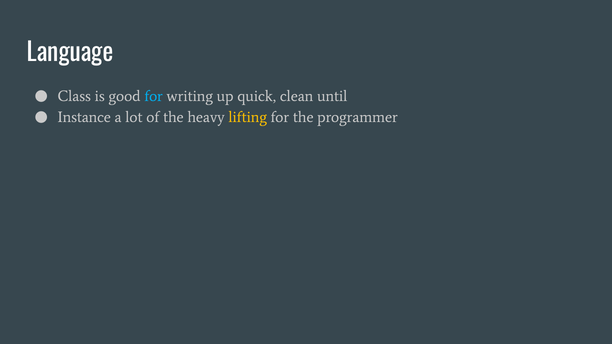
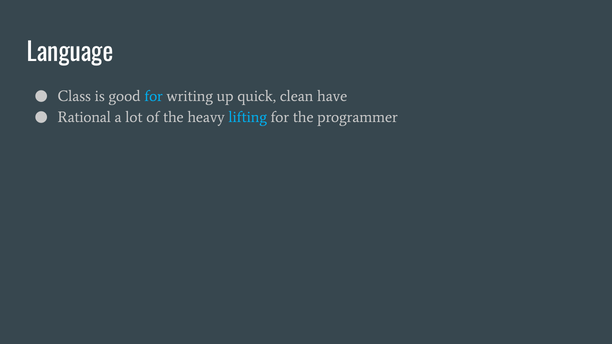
until: until -> have
Instance: Instance -> Rational
lifting colour: yellow -> light blue
